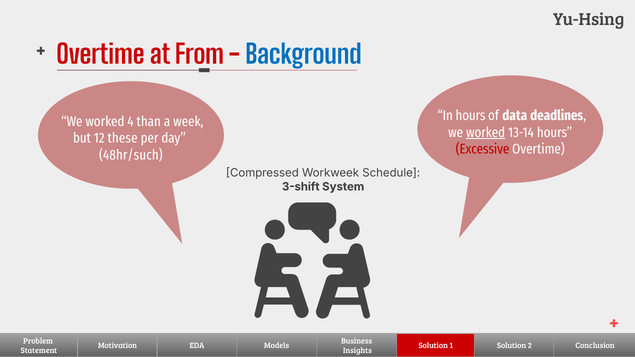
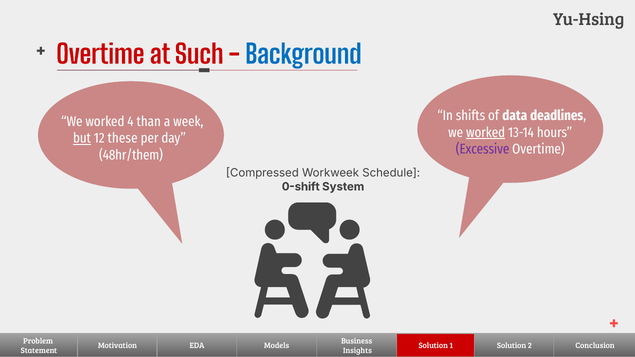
From: From -> Such
In hours: hours -> shifts
but underline: none -> present
Excessive colour: red -> purple
48hr/such: 48hr/such -> 48hr/them
3-shift: 3-shift -> 0-shift
